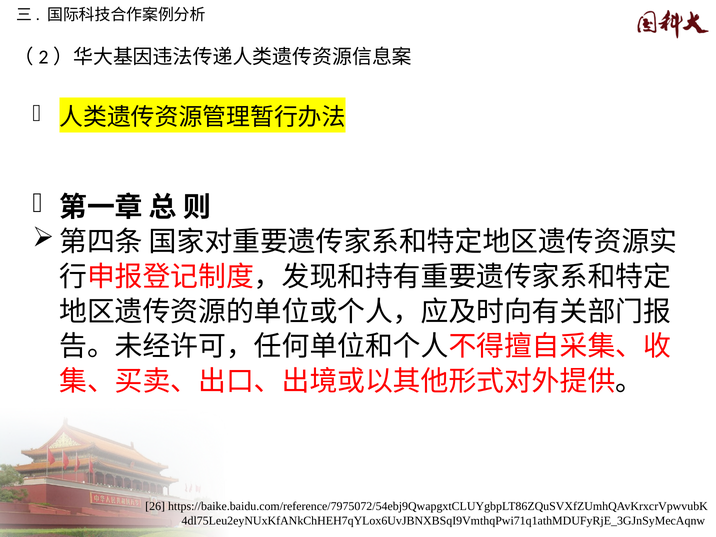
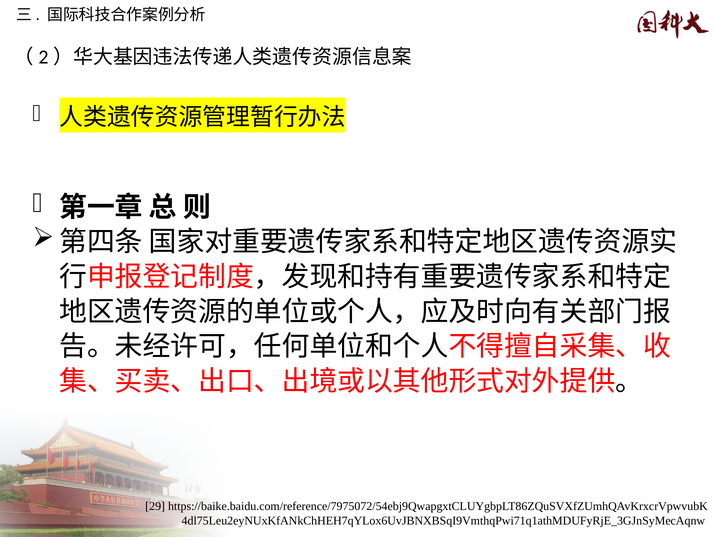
26: 26 -> 29
